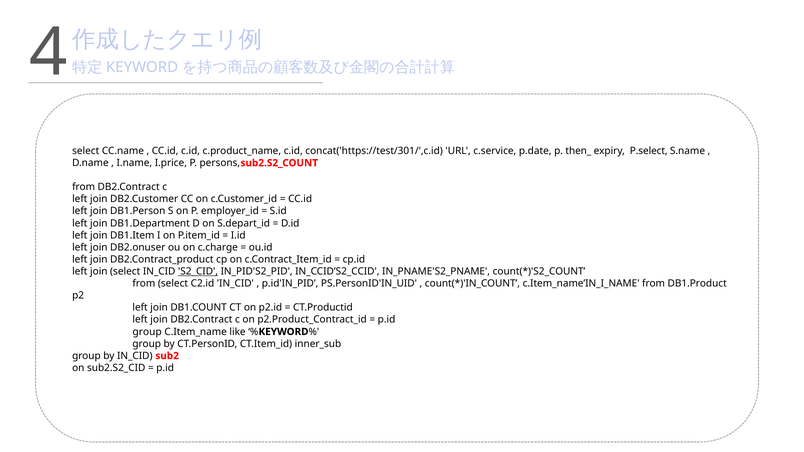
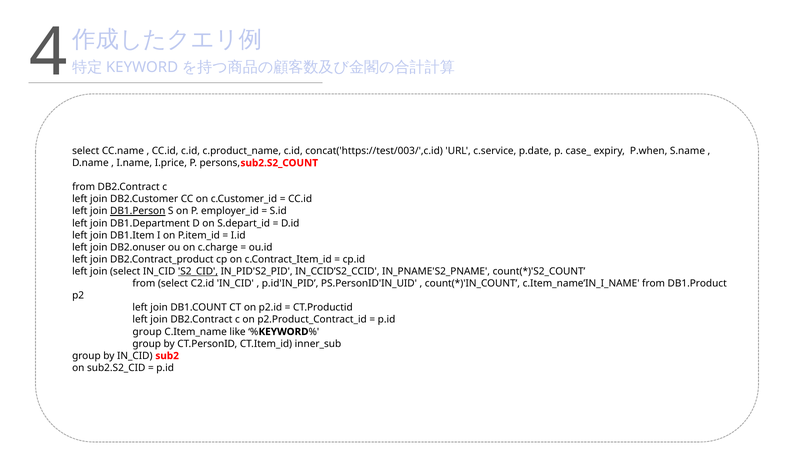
concat('https://test/301/',c.id: concat('https://test/301/',c.id -> concat('https://test/003/',c.id
then_: then_ -> case_
P.select: P.select -> P.when
DB1.Person underline: none -> present
